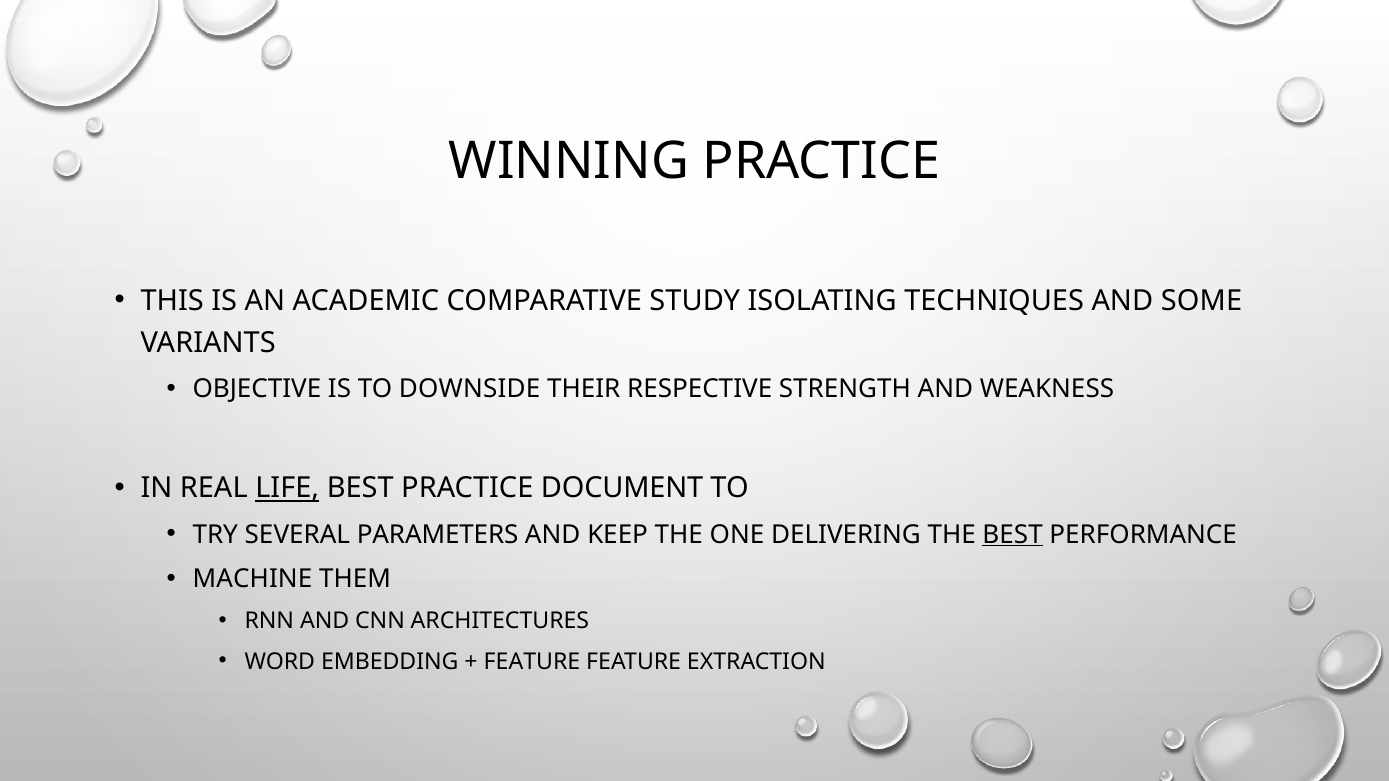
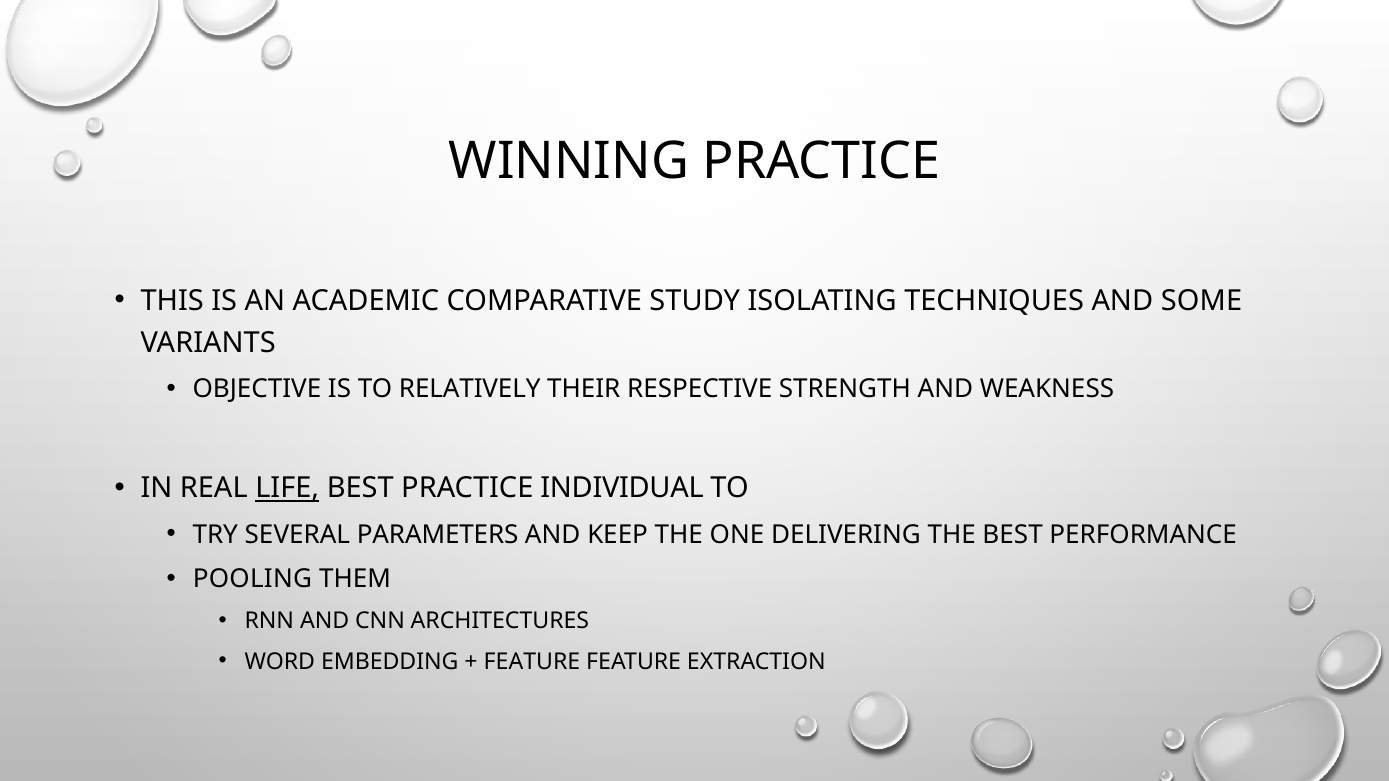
DOWNSIDE: DOWNSIDE -> RELATIVELY
DOCUMENT: DOCUMENT -> INDIVIDUAL
BEST at (1013, 535) underline: present -> none
MACHINE: MACHINE -> POOLING
